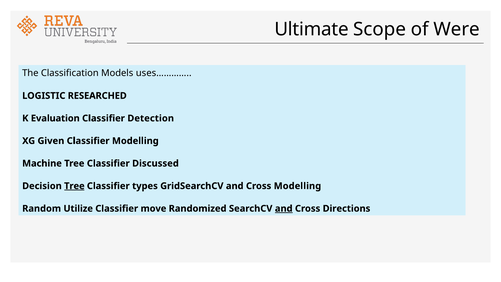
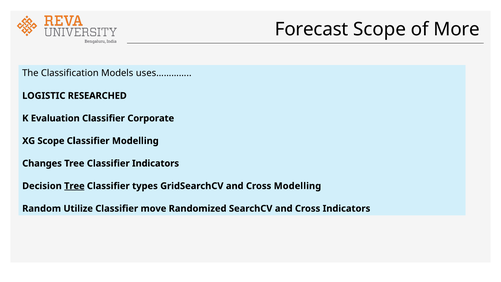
Ultimate: Ultimate -> Forecast
Were: Were -> More
Detection: Detection -> Corporate
XG Given: Given -> Scope
Machine: Machine -> Changes
Classifier Discussed: Discussed -> Indicators
and at (284, 208) underline: present -> none
Cross Directions: Directions -> Indicators
